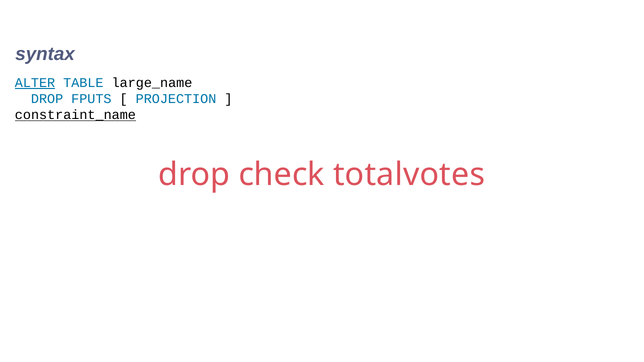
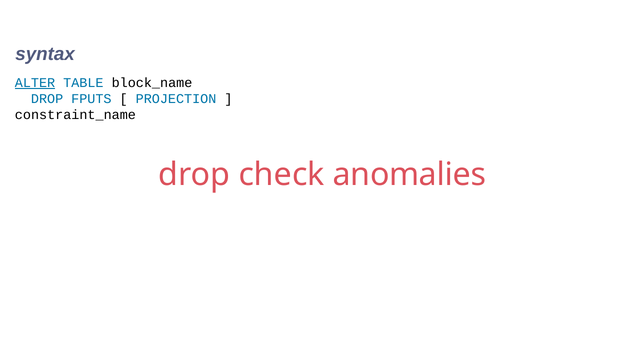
large_name: large_name -> block_name
constraint_name underline: present -> none
totalvotes: totalvotes -> anomalies
